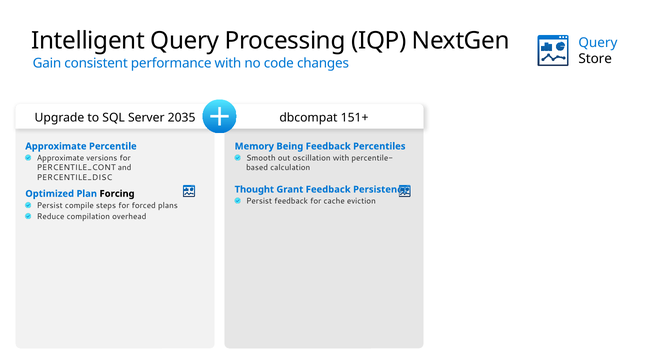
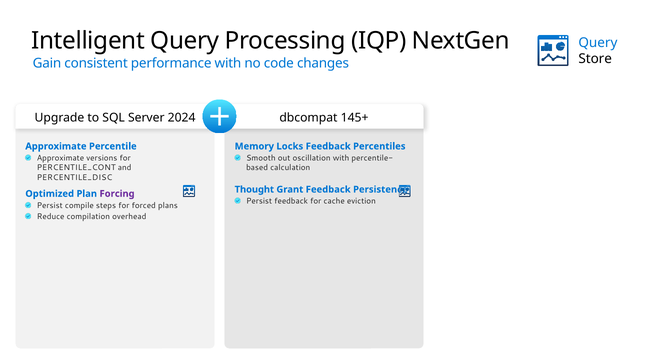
2035: 2035 -> 2024
151+: 151+ -> 145+
Being: Being -> Locks
Forcing colour: black -> purple
